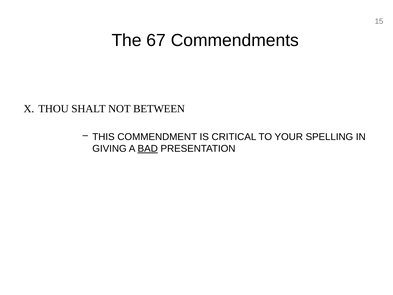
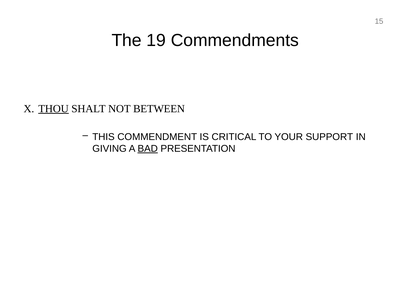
67: 67 -> 19
THOU underline: none -> present
SPELLING: SPELLING -> SUPPORT
